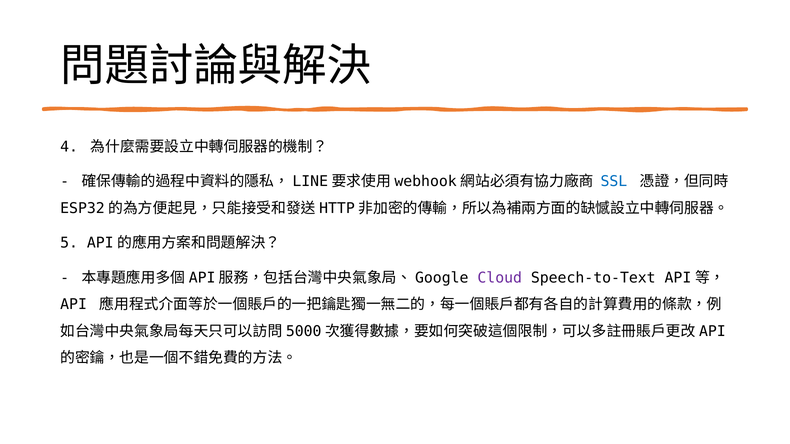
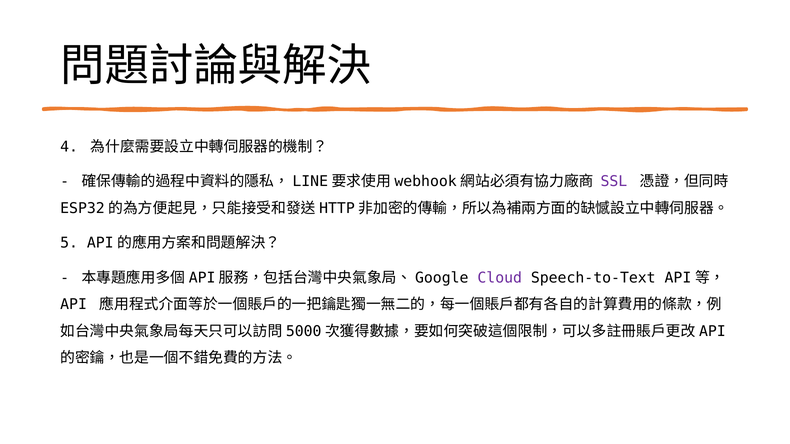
SSL colour: blue -> purple
